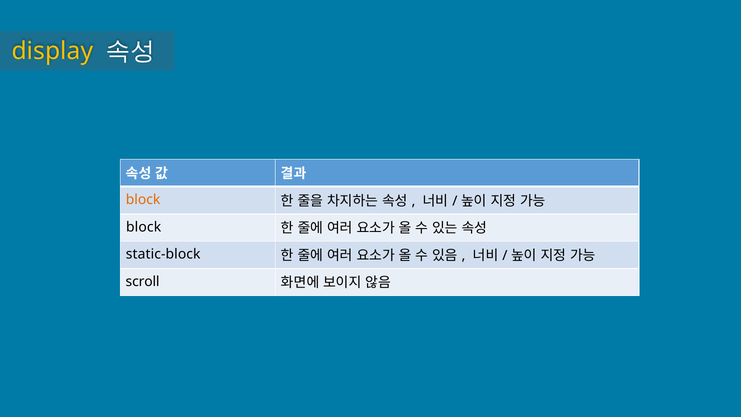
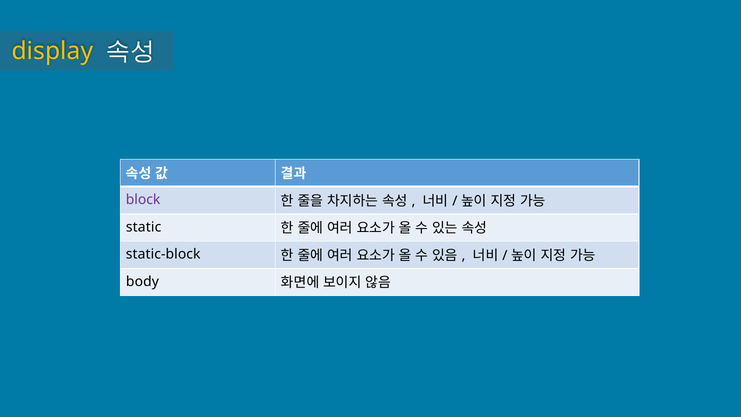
block at (143, 200) colour: orange -> purple
block at (144, 227): block -> static
scroll: scroll -> body
